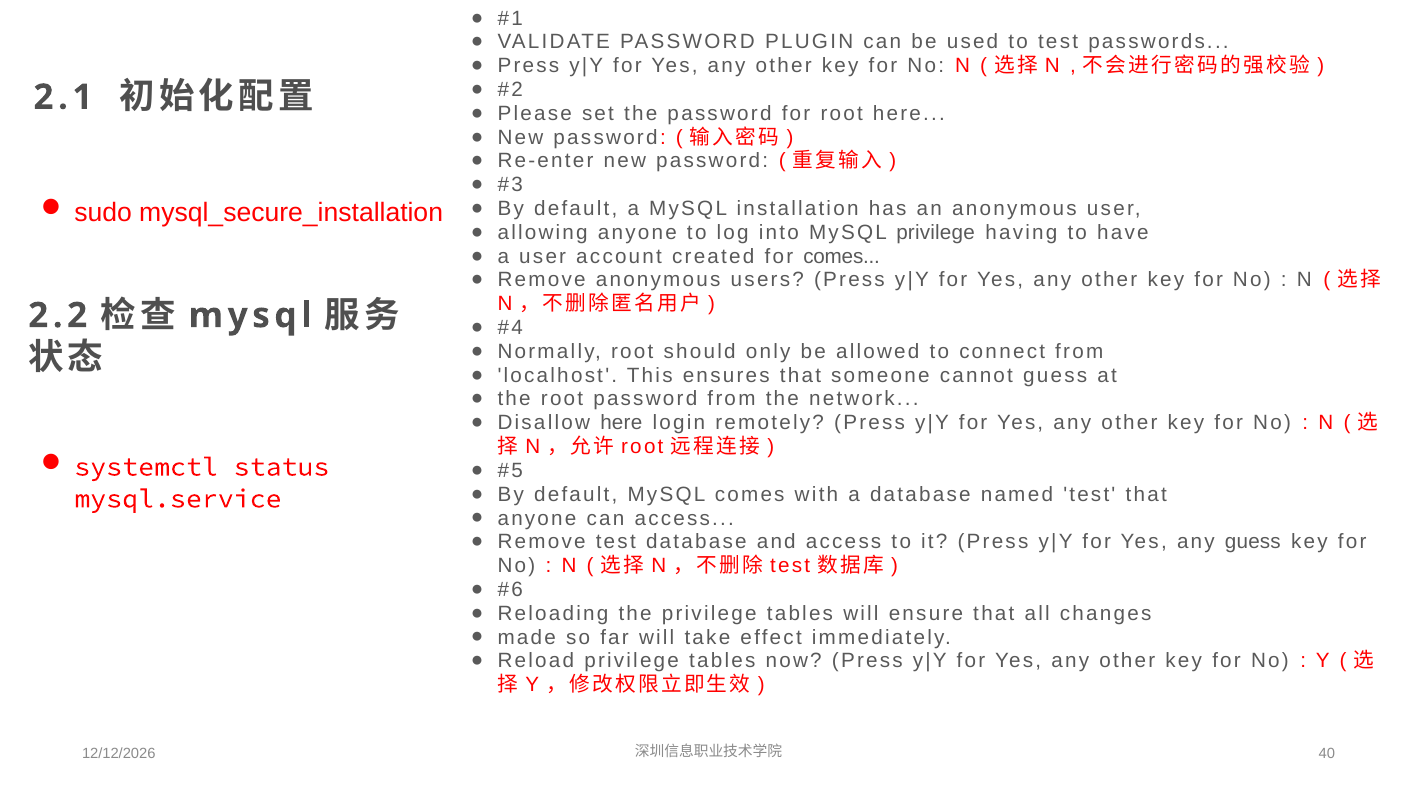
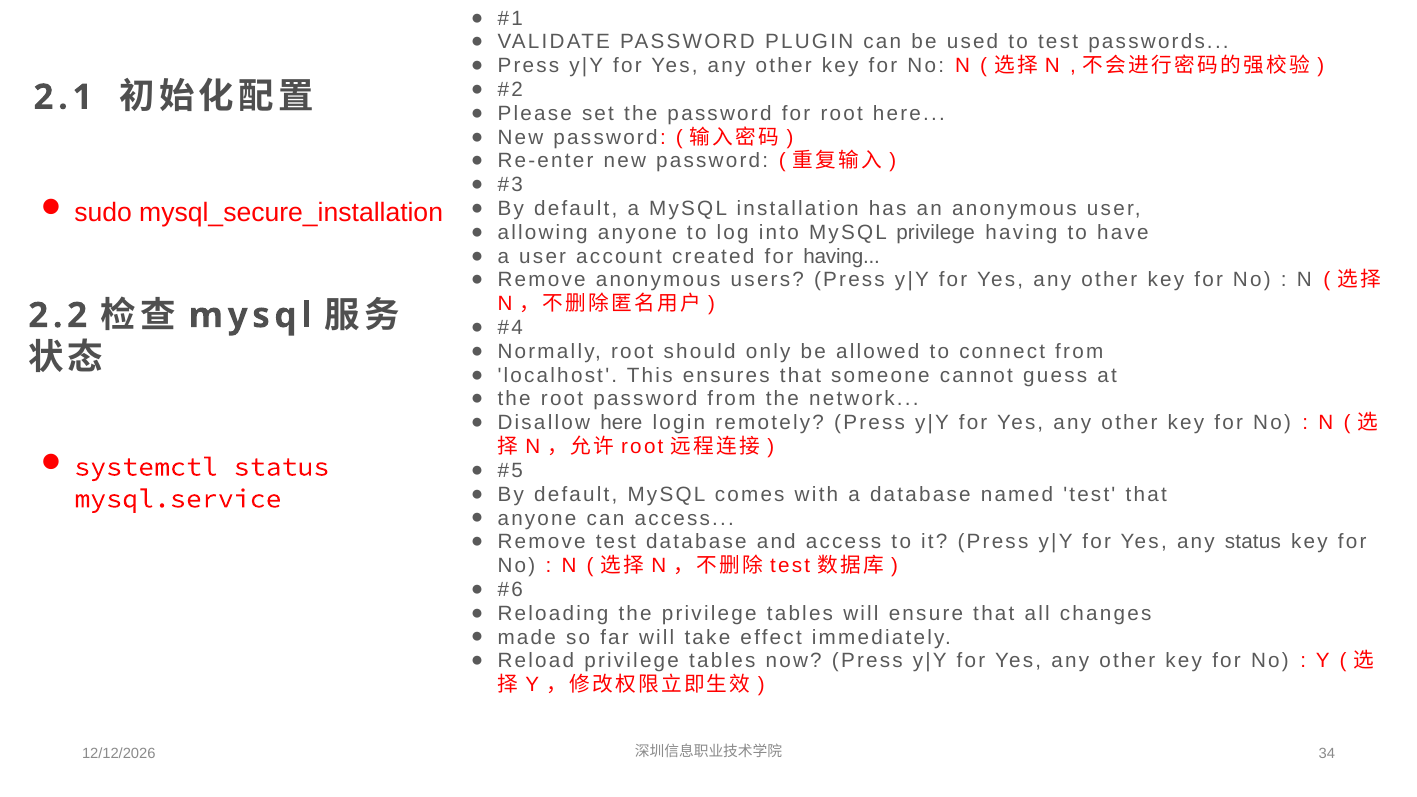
for comes: comes -> having
any guess: guess -> status
40: 40 -> 34
